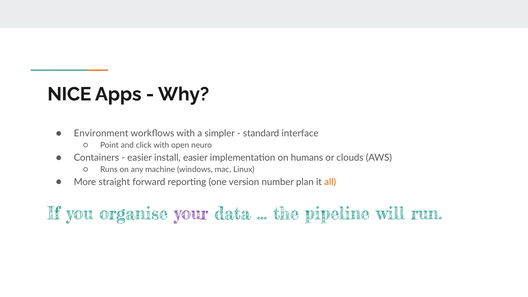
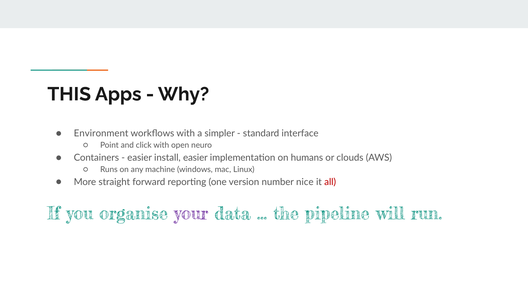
NICE: NICE -> THIS
plan: plan -> nice
all colour: orange -> red
